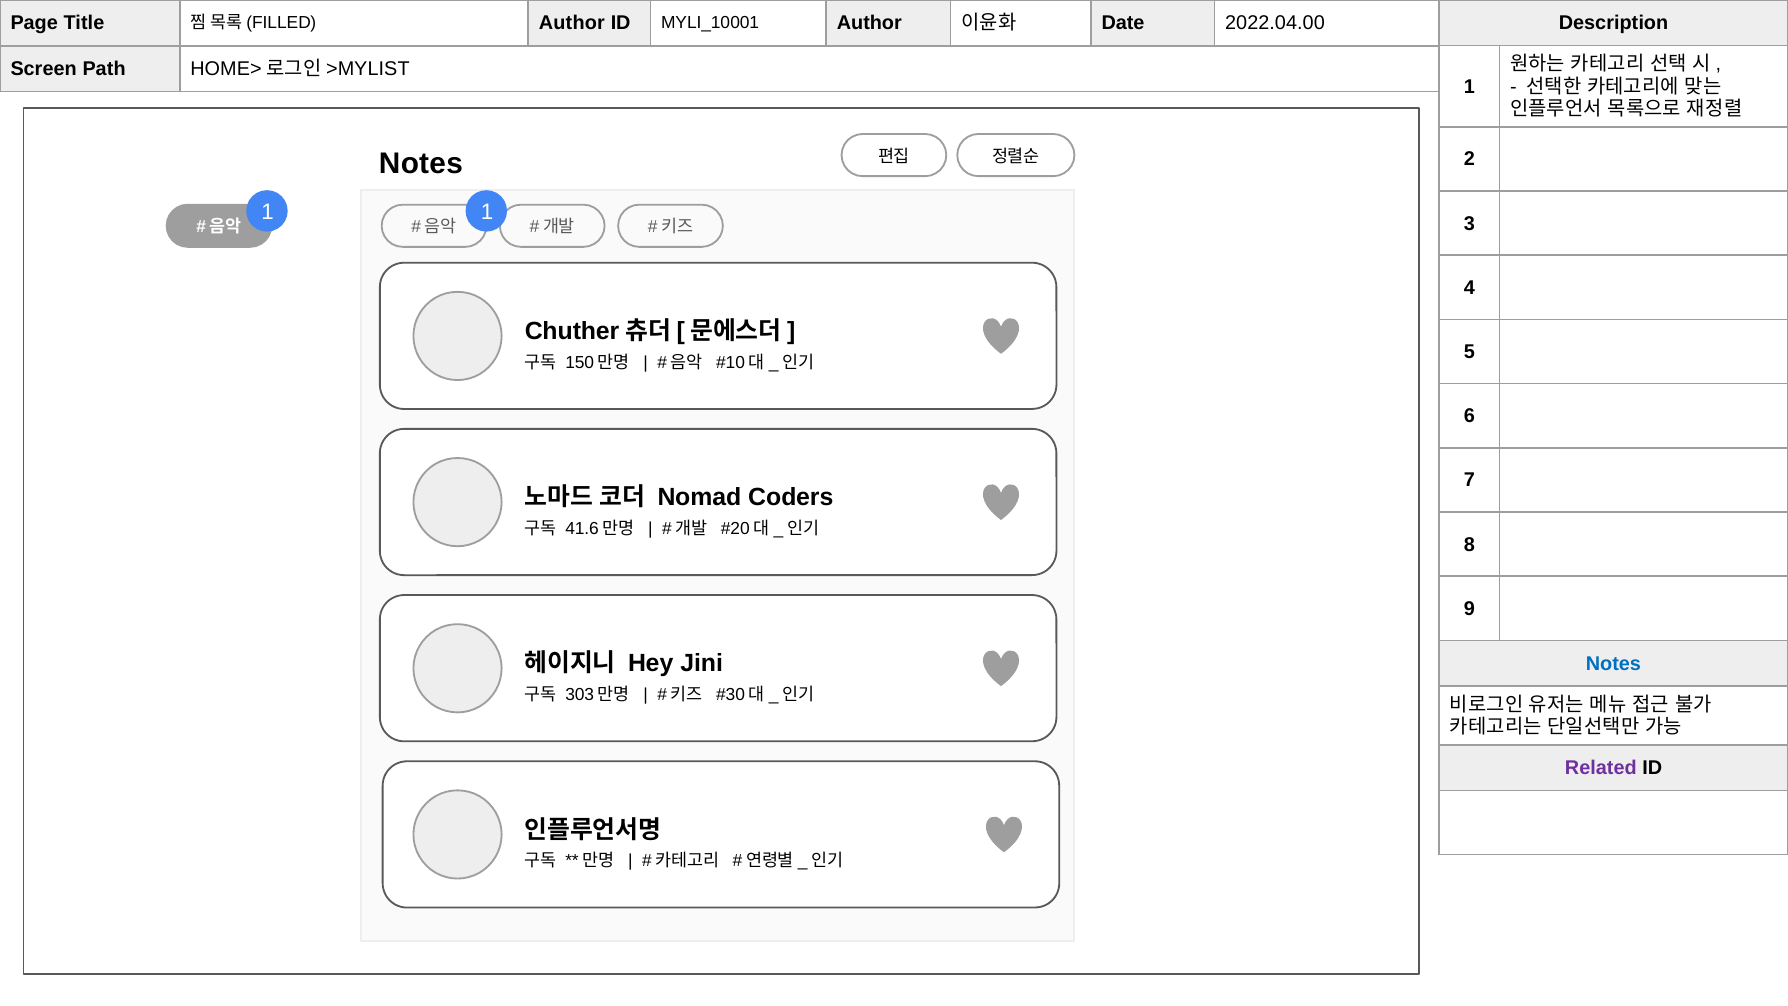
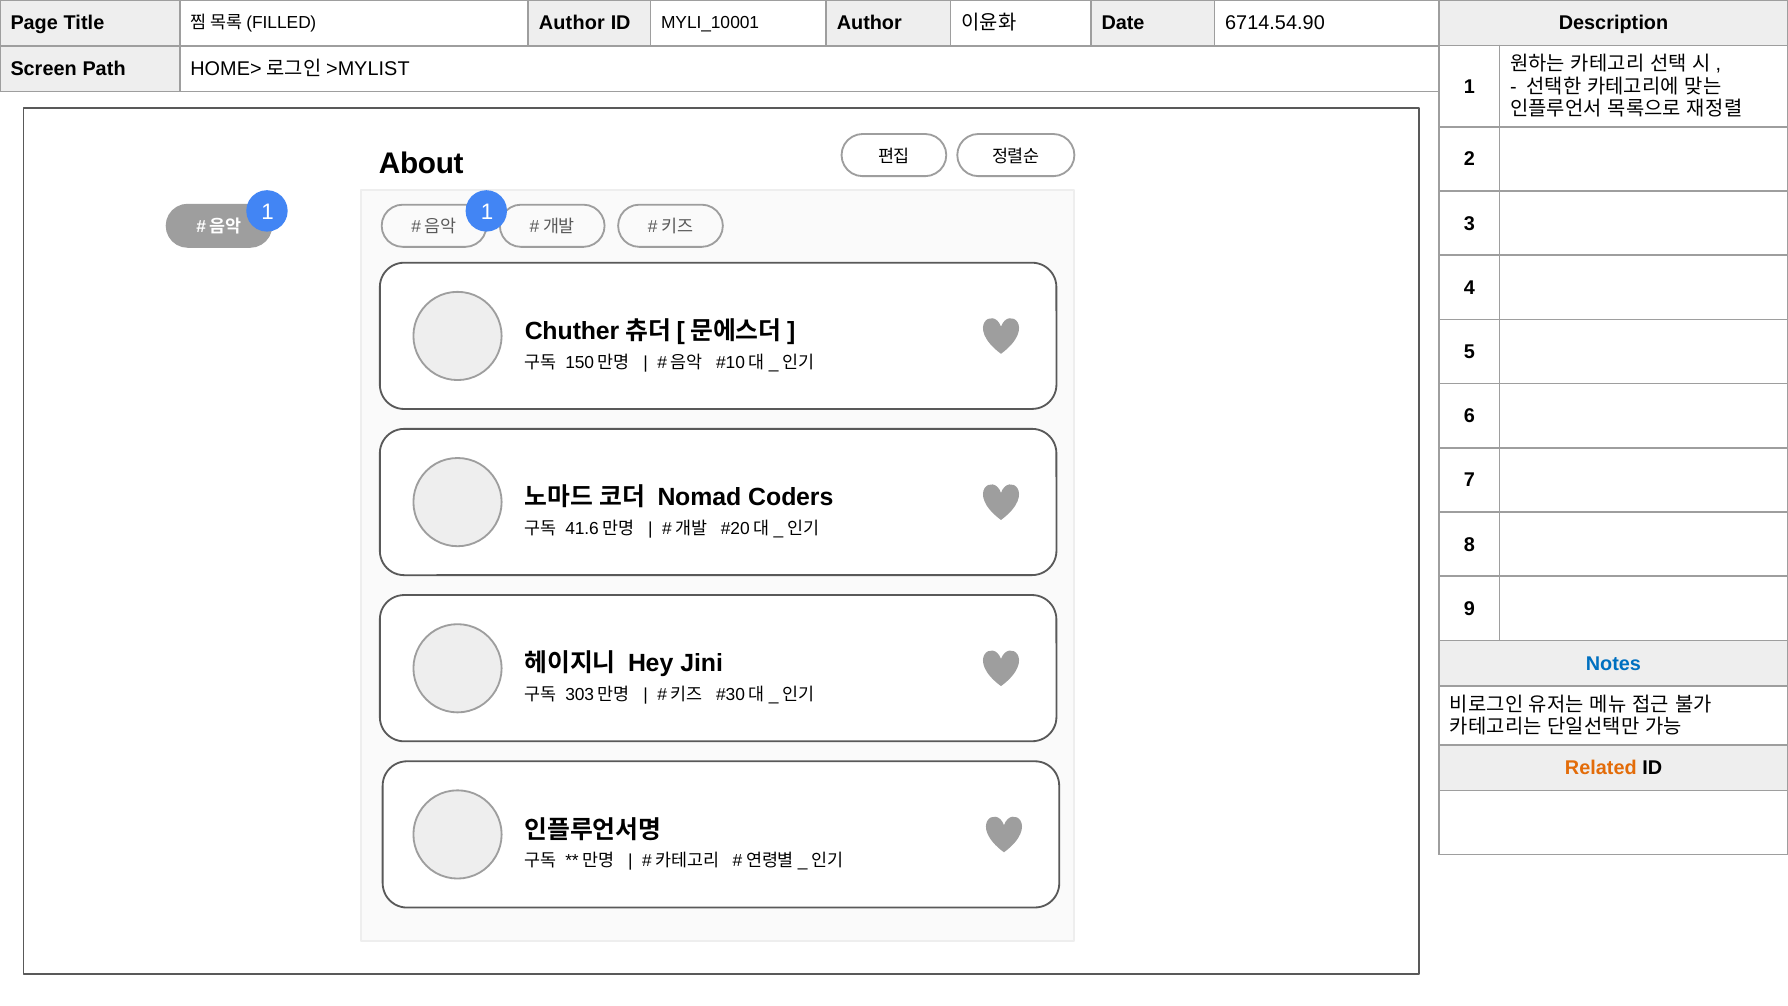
2022.04.00: 2022.04.00 -> 6714.54.90
Notes at (421, 164): Notes -> About
Related colour: purple -> orange
